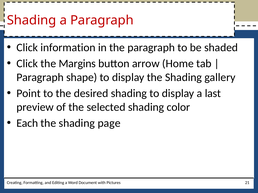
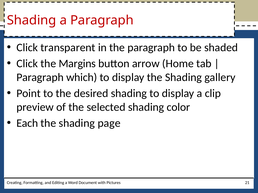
information: information -> transparent
shape: shape -> which
last: last -> clip
